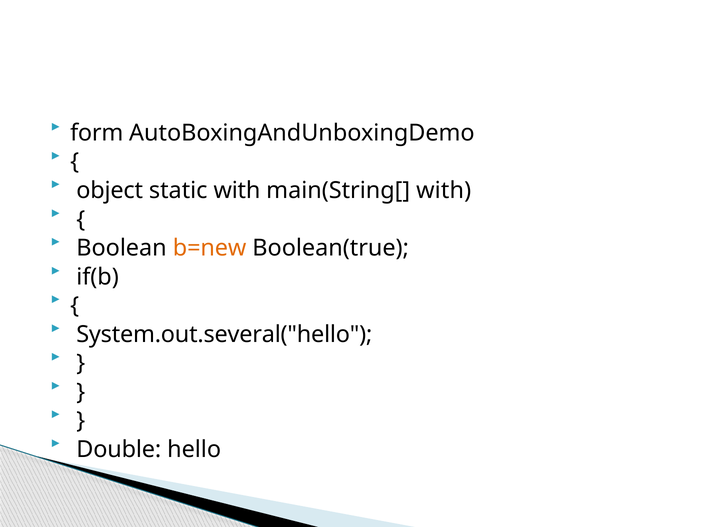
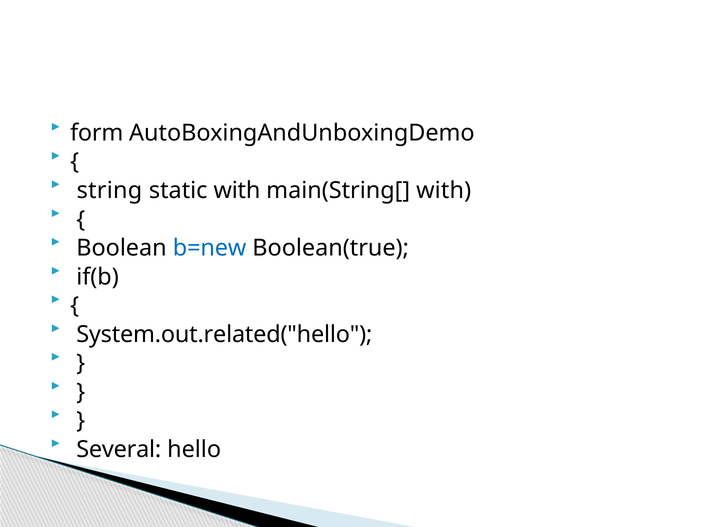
object: object -> string
b=new colour: orange -> blue
System.out.several("hello: System.out.several("hello -> System.out.related("hello
Double: Double -> Several
